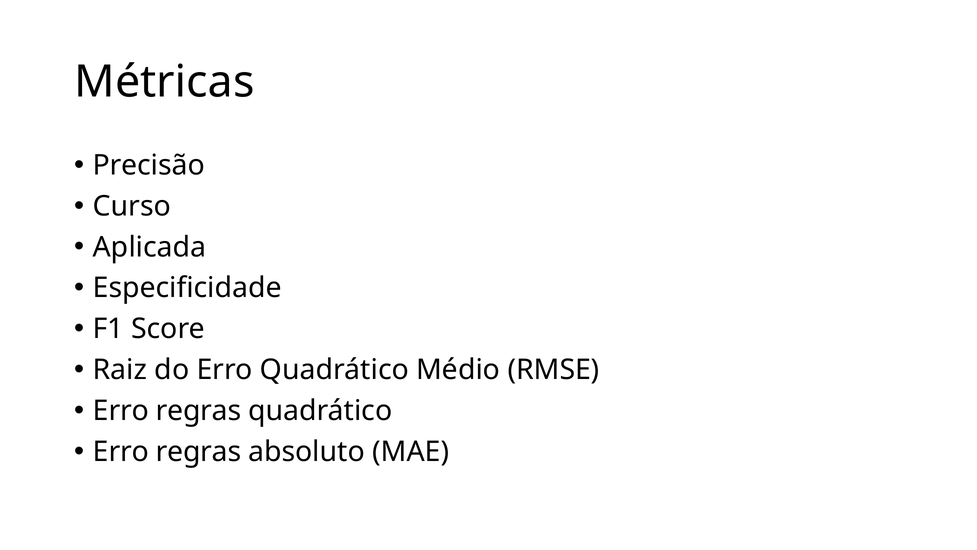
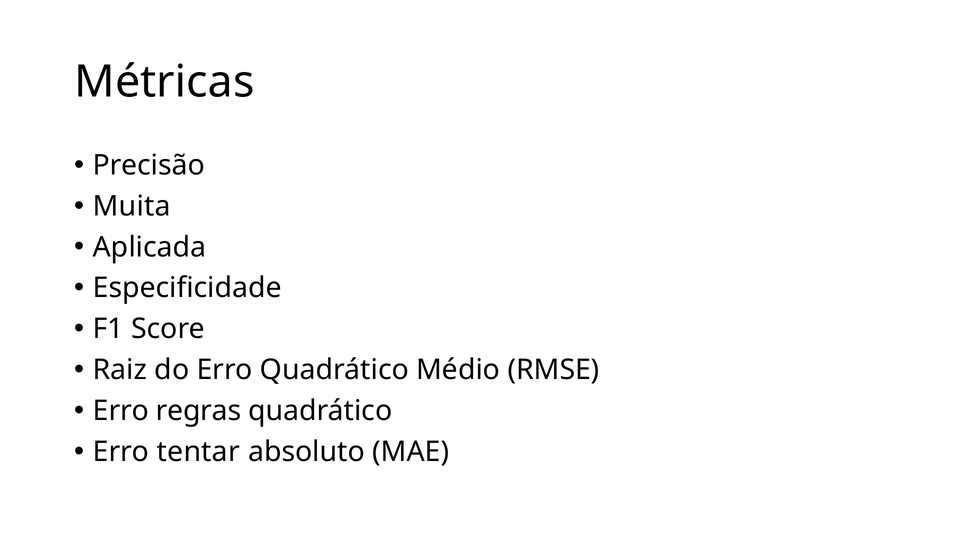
Curso: Curso -> Muita
regras at (199, 451): regras -> tentar
